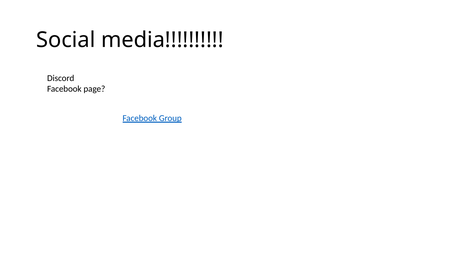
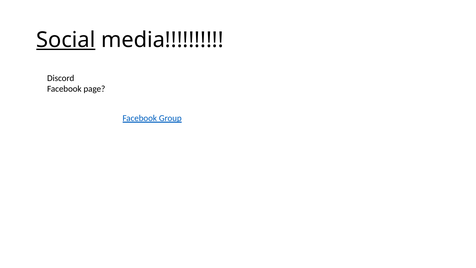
Social underline: none -> present
